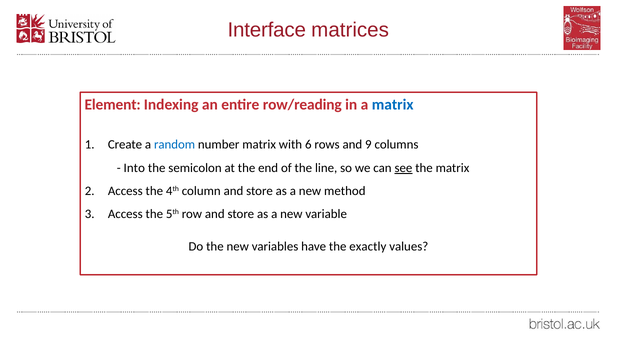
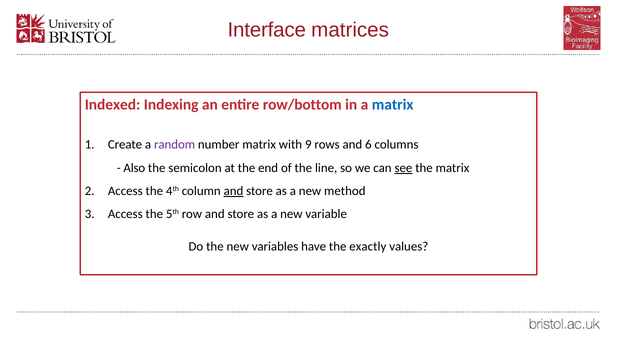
Element: Element -> Indexed
row/reading: row/reading -> row/bottom
random colour: blue -> purple
6: 6 -> 9
9: 9 -> 6
Into: Into -> Also
and at (233, 191) underline: none -> present
